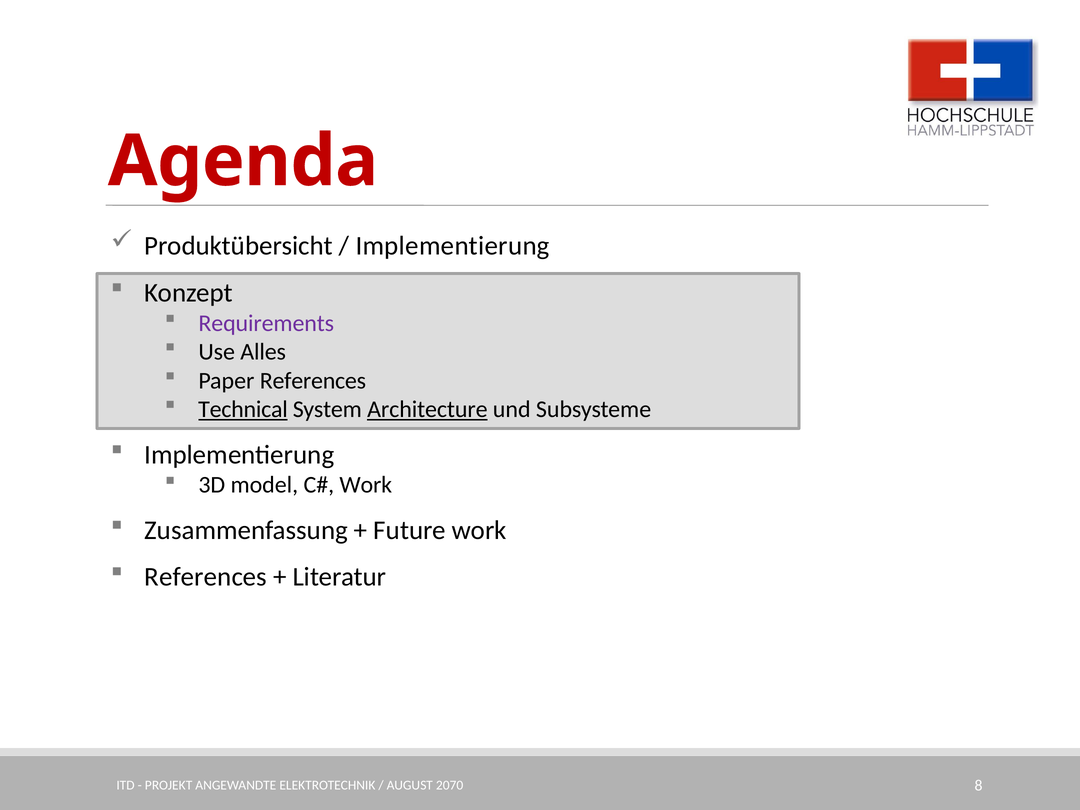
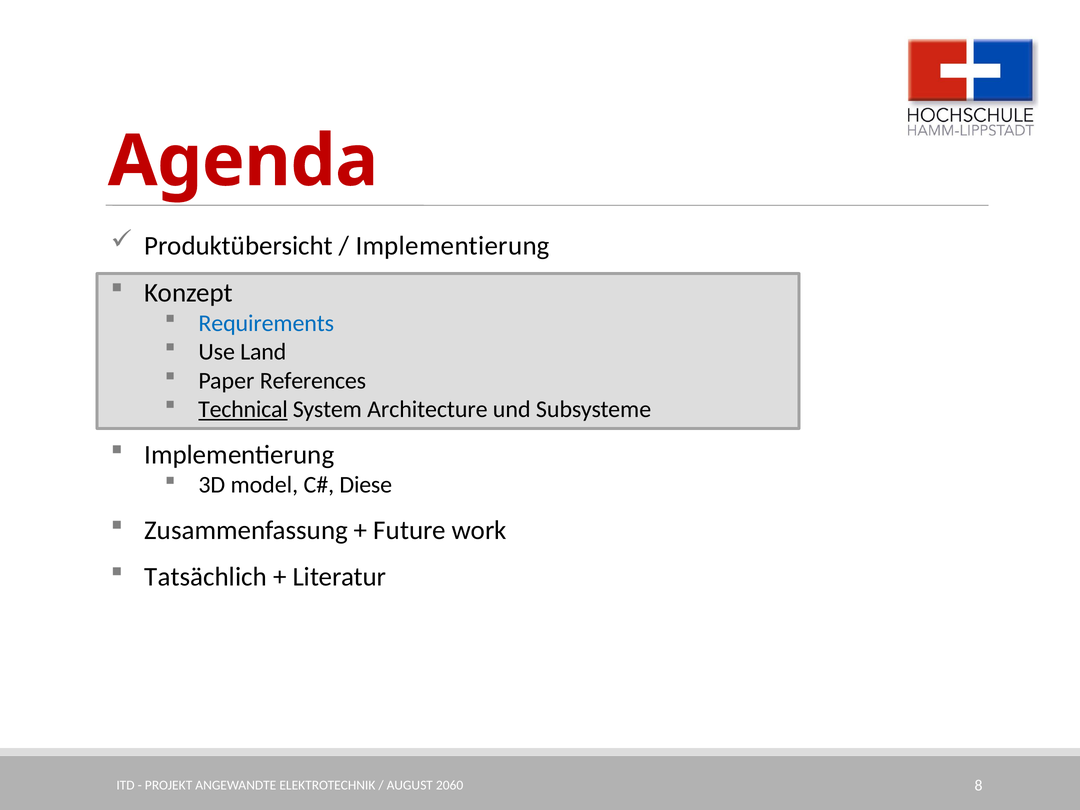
Requirements colour: purple -> blue
Alles: Alles -> Land
Architecture underline: present -> none
Work at (366, 485): Work -> Diese
References at (206, 577): References -> Tatsächlich
2070: 2070 -> 2060
